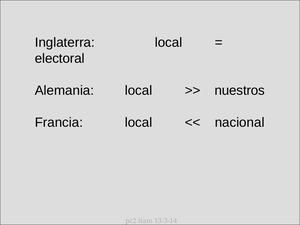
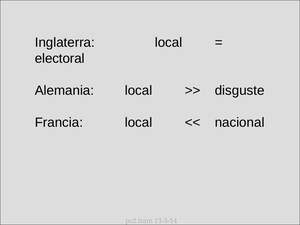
nuestros: nuestros -> disguste
